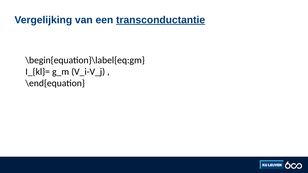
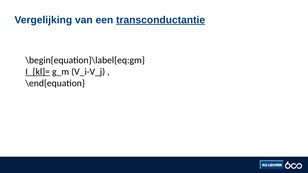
I_{kl}= underline: none -> present
